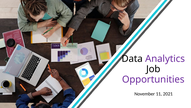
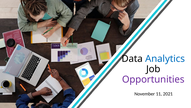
Analytics colour: purple -> blue
